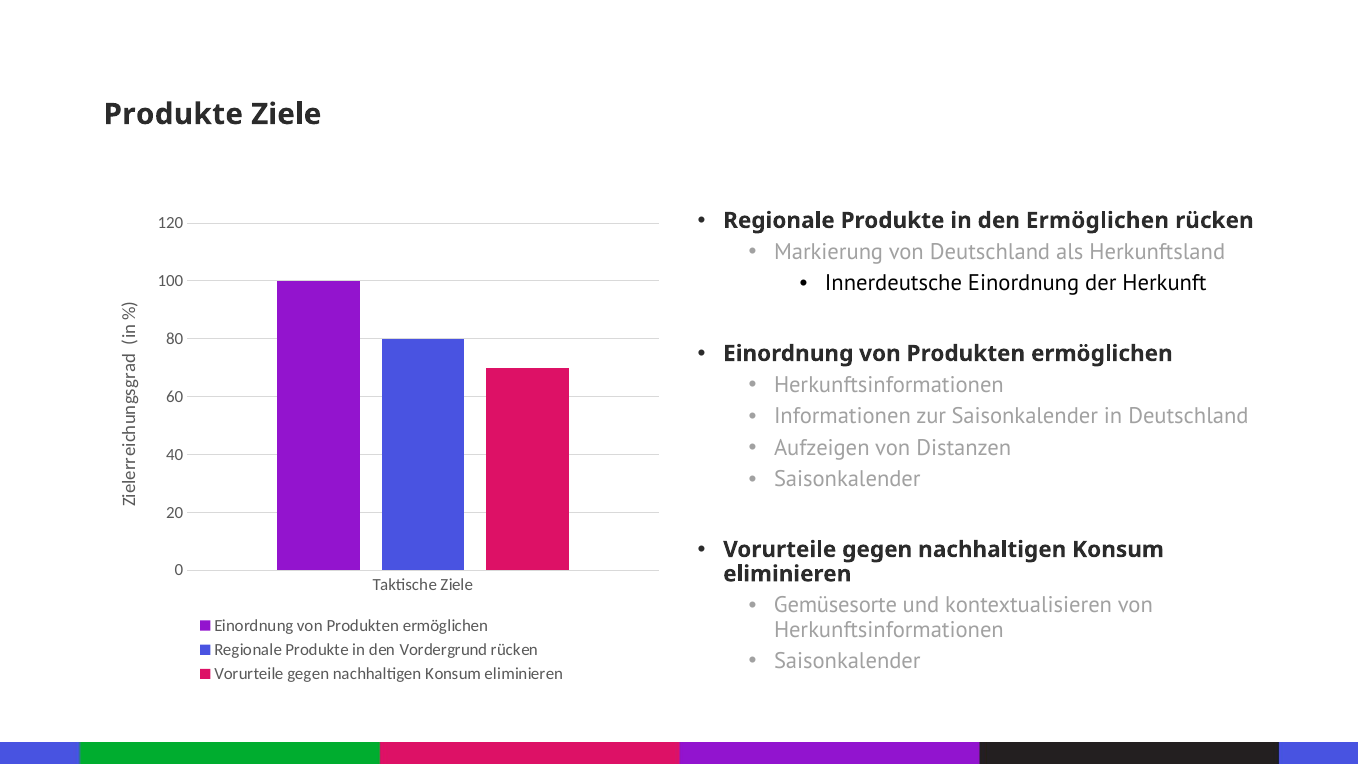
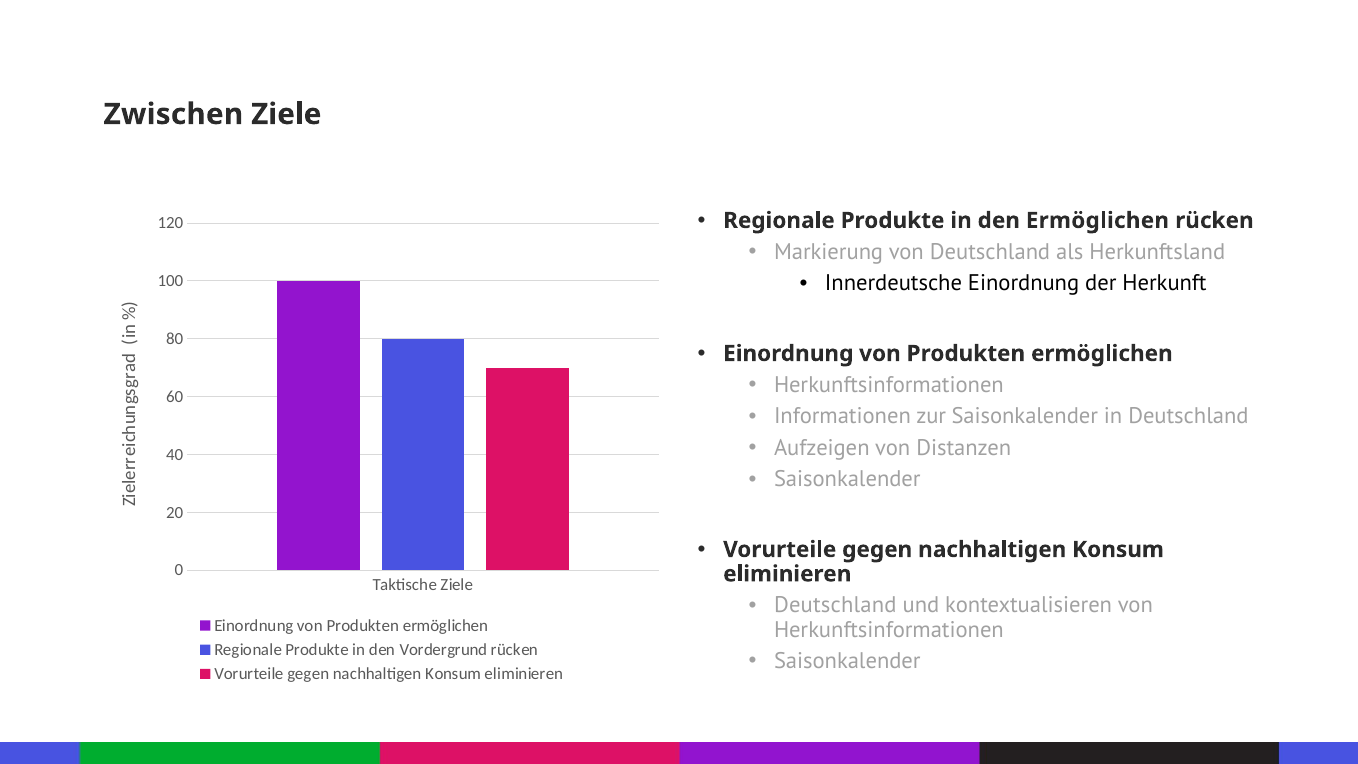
Produkte at (173, 114): Produkte -> Zwischen
Gemüsesorte at (836, 605): Gemüsesorte -> Deutschland
